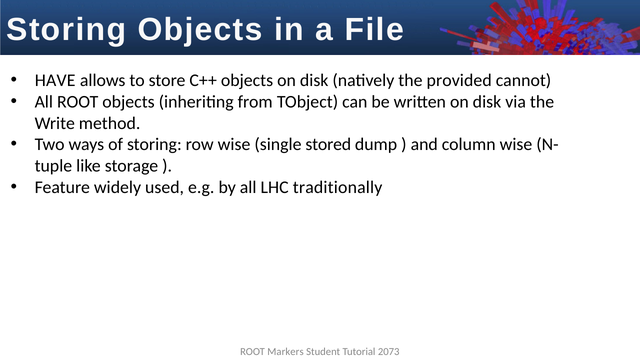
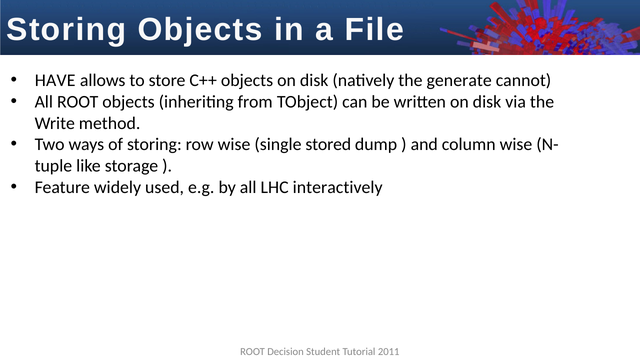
provided: provided -> generate
traditionally: traditionally -> interactively
Markers: Markers -> Decision
2073: 2073 -> 2011
